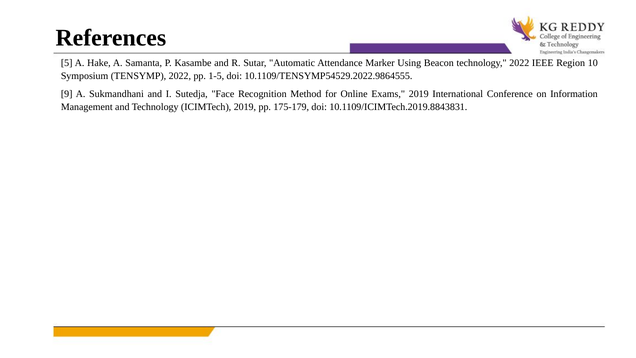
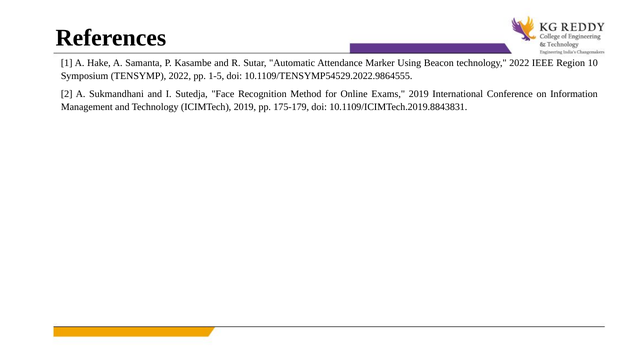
5: 5 -> 1
9: 9 -> 2
